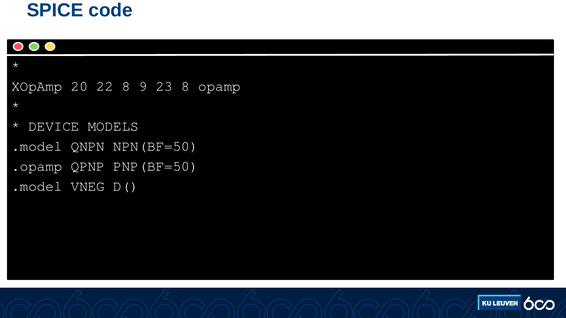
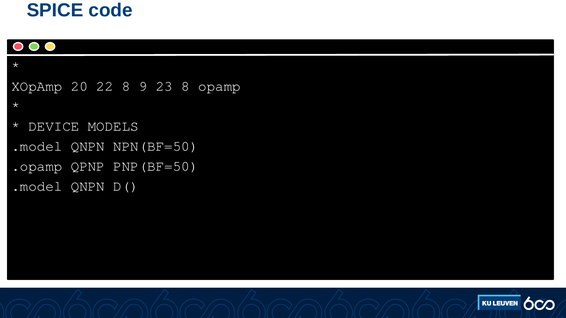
VNEG at (88, 186): VNEG -> QNPN
